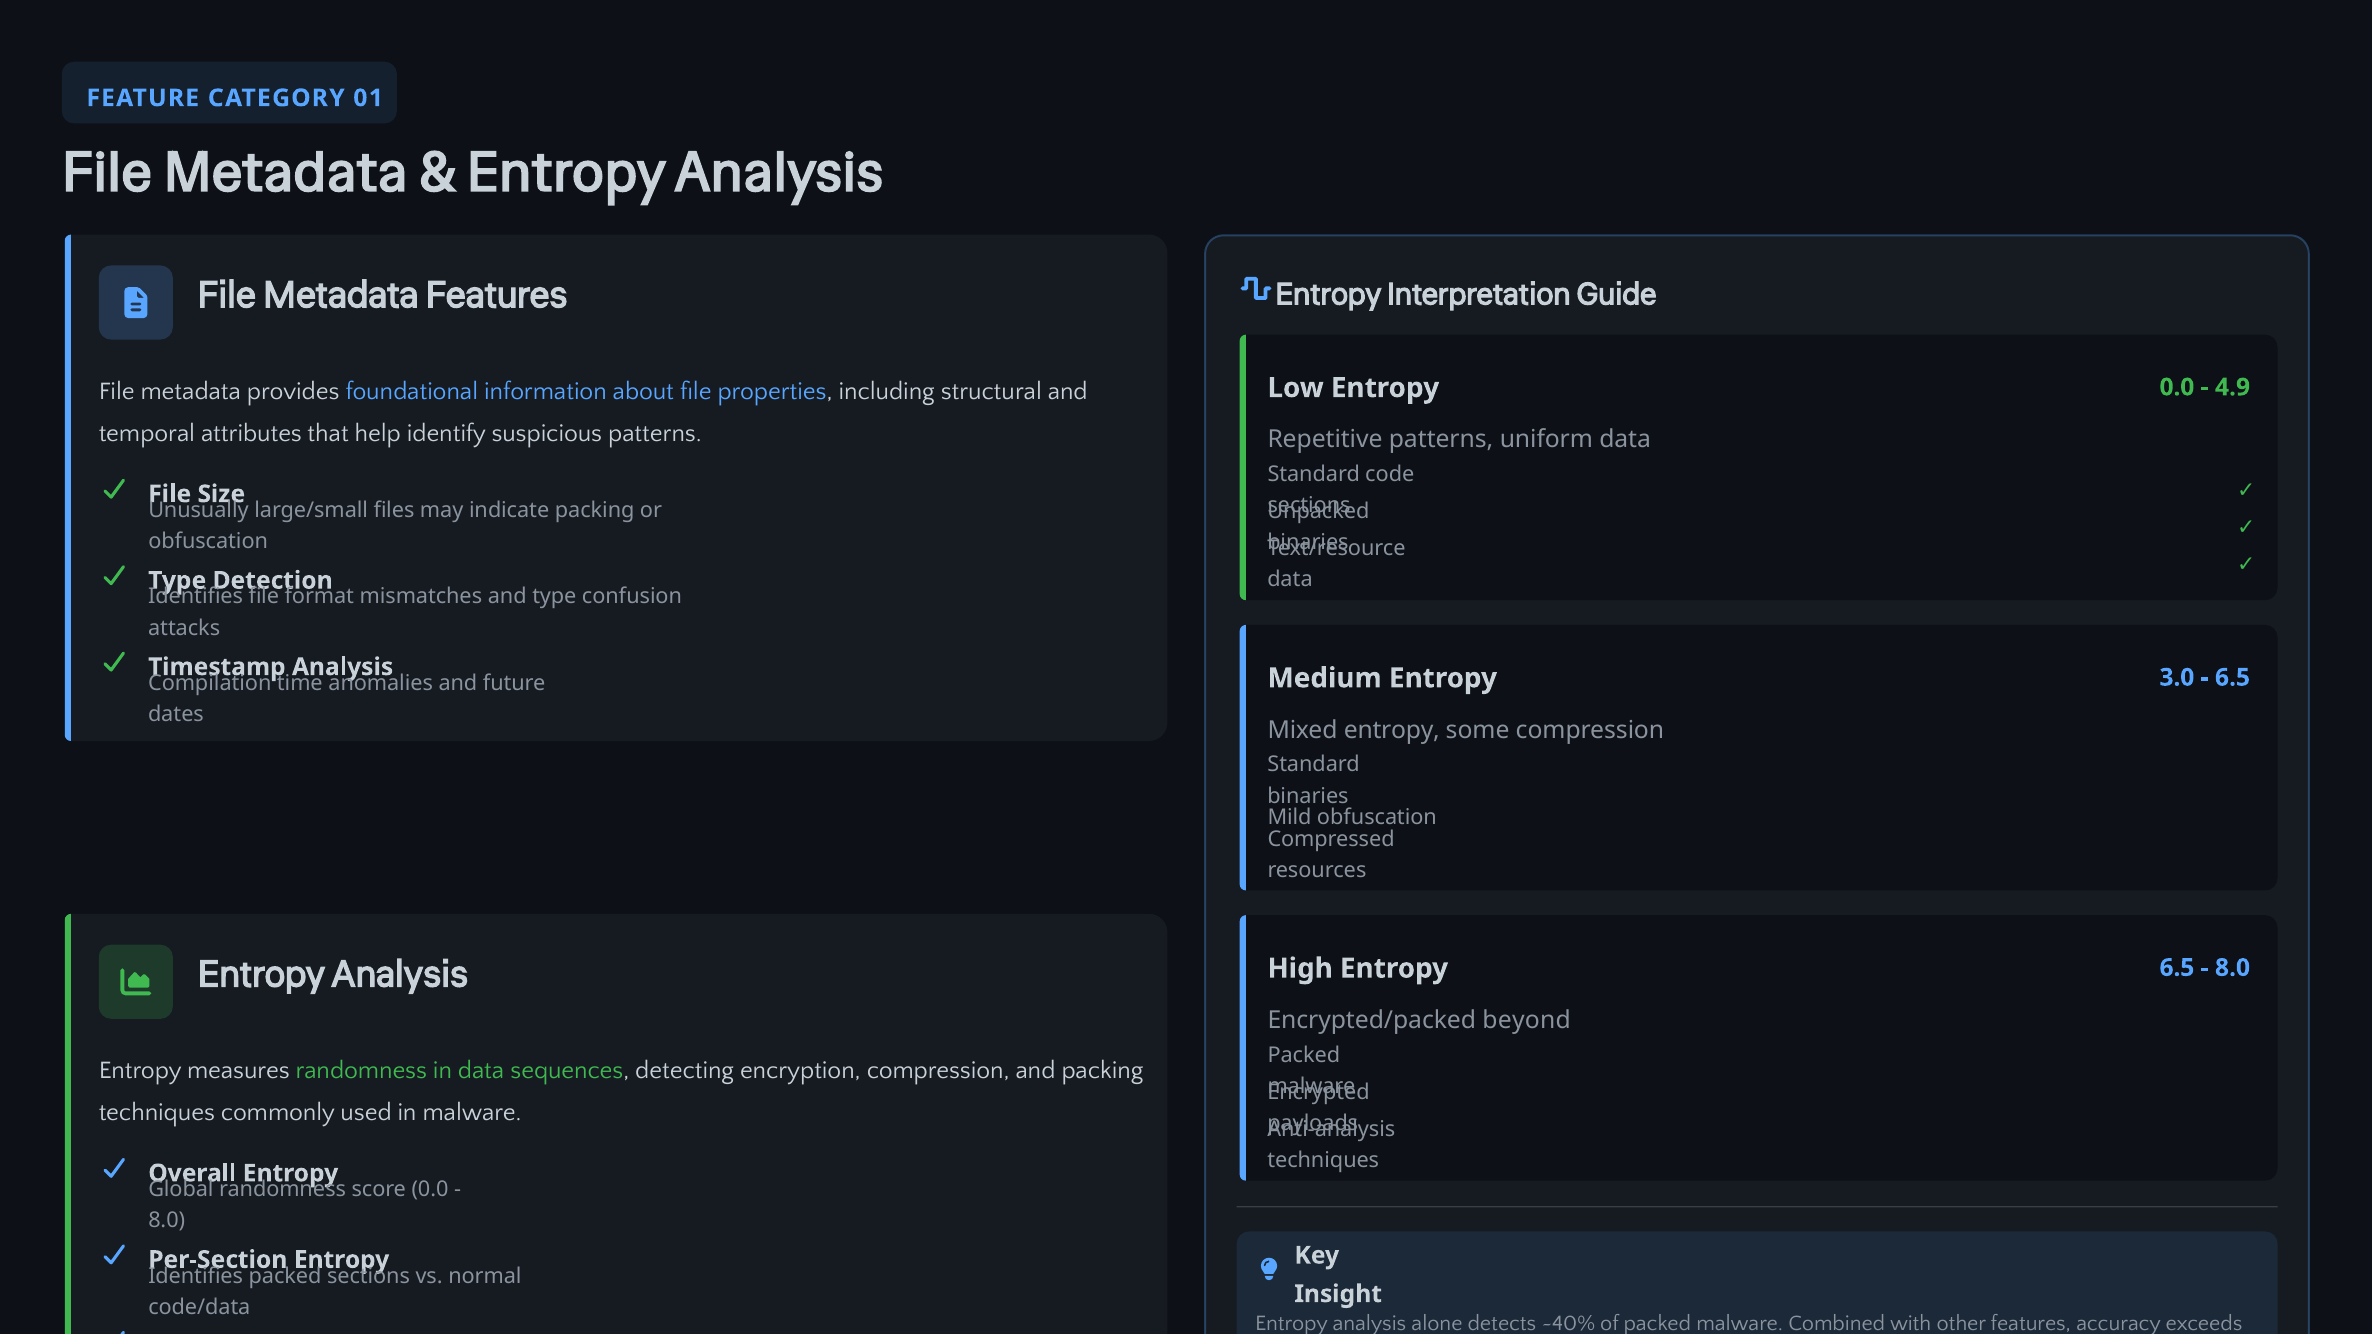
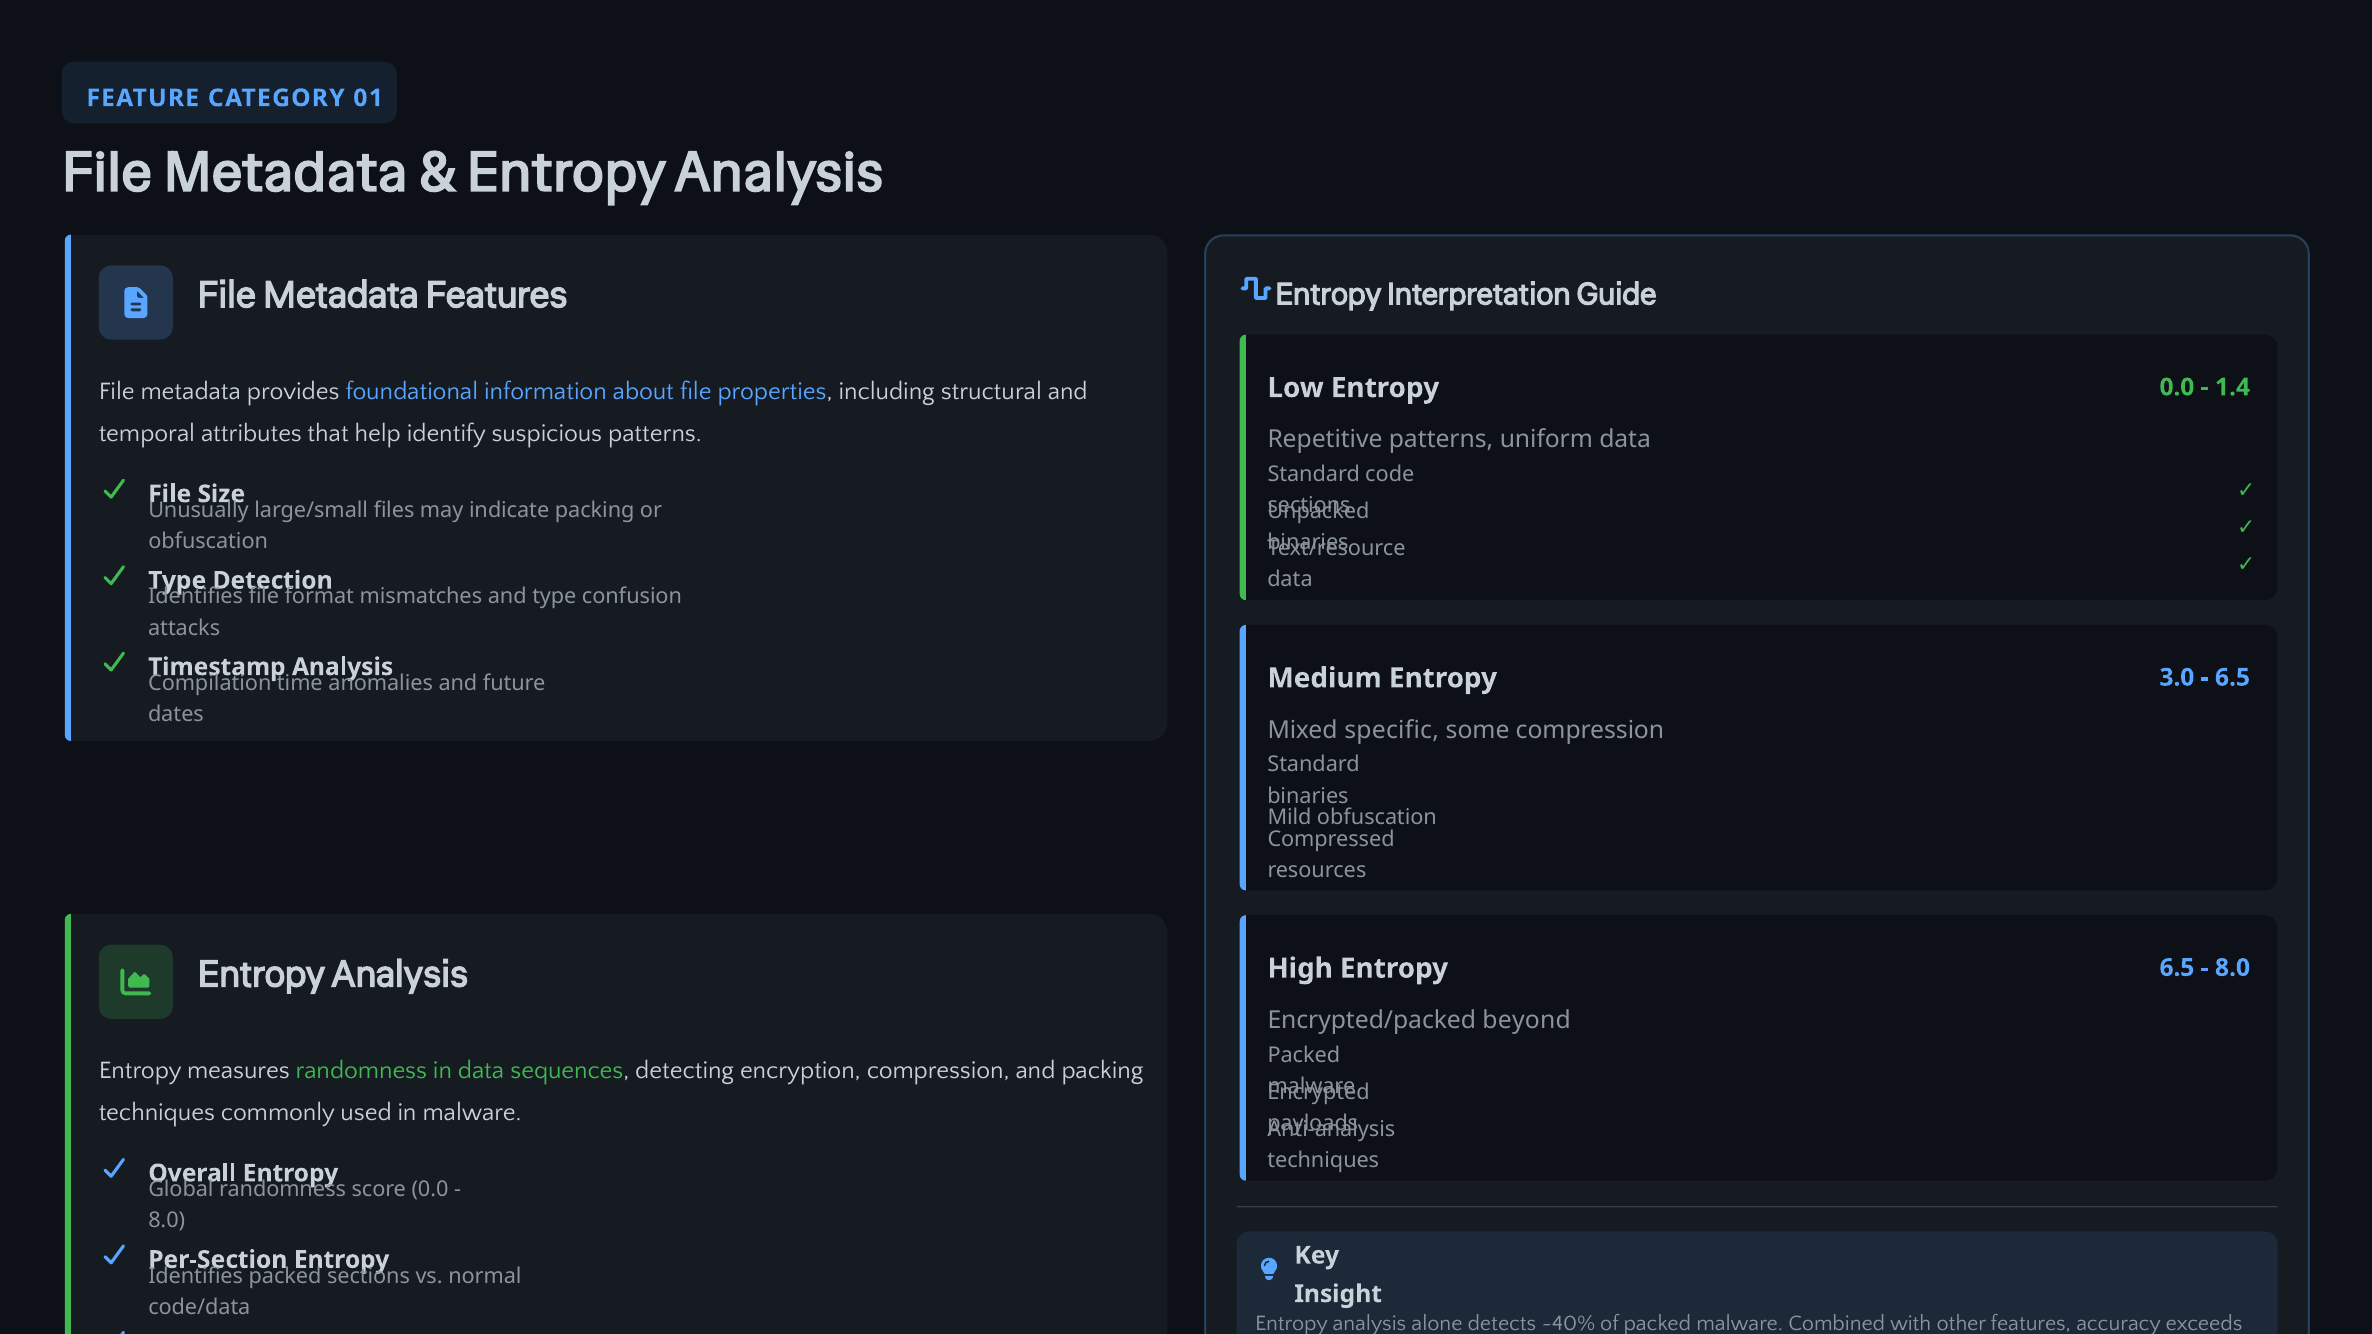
4.9: 4.9 -> 1.4
Mixed entropy: entropy -> specific
